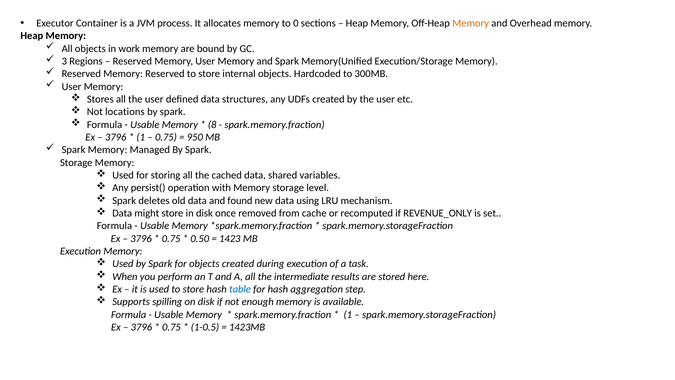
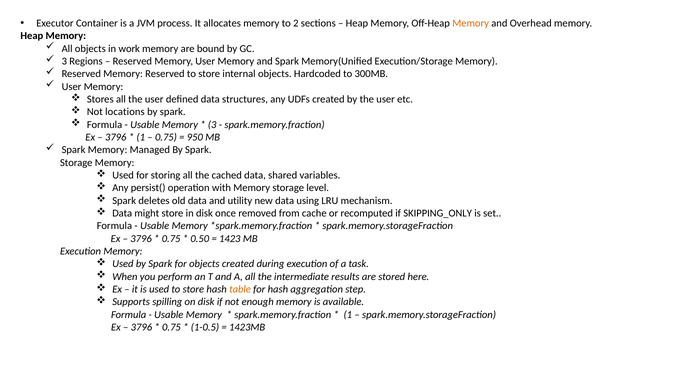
0: 0 -> 2
8 at (212, 124): 8 -> 3
found: found -> utility
REVENUE_ONLY: REVENUE_ONLY -> SKIPPING_ONLY
table colour: blue -> orange
